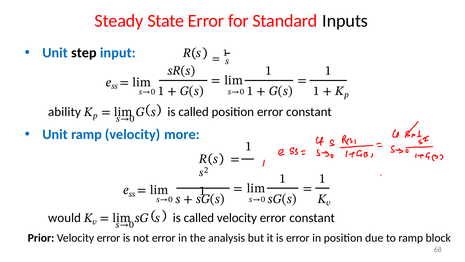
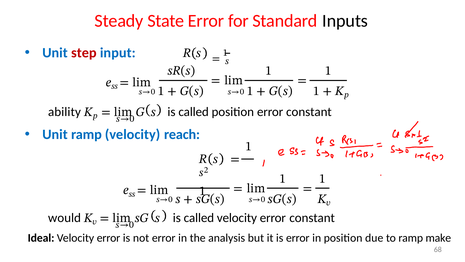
step colour: black -> red
more: more -> reach
Prior: Prior -> Ideal
block: block -> make
